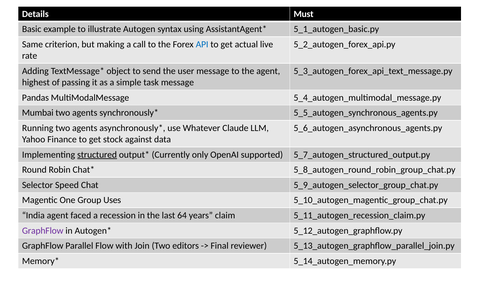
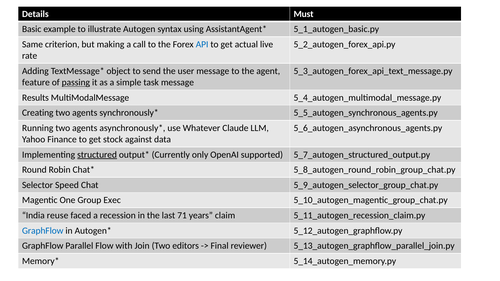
highest: highest -> feature
passing underline: none -> present
Pandas: Pandas -> Results
Mumbai: Mumbai -> Creating
Uses: Uses -> Exec
India agent: agent -> reuse
64: 64 -> 71
GraphFlow at (43, 231) colour: purple -> blue
